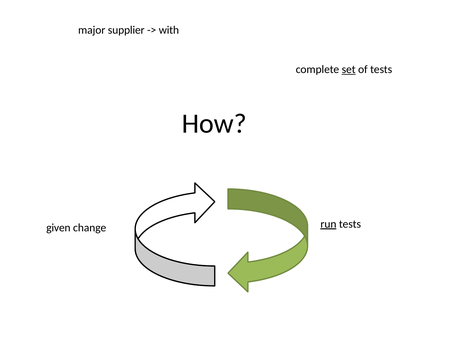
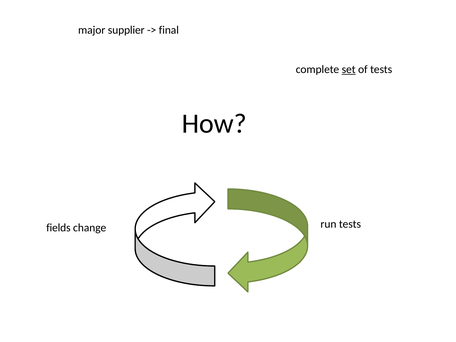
with: with -> final
run underline: present -> none
given: given -> fields
